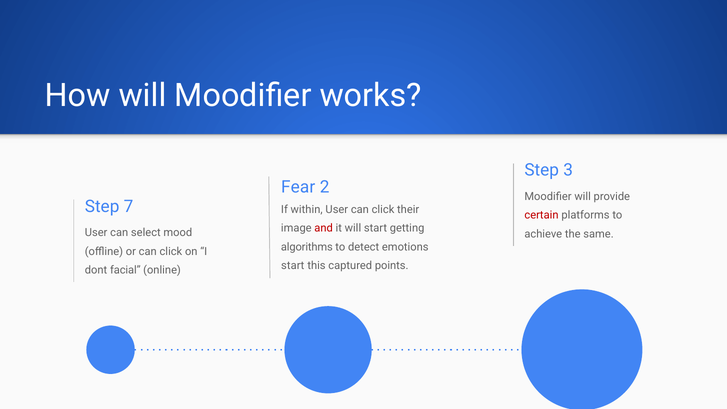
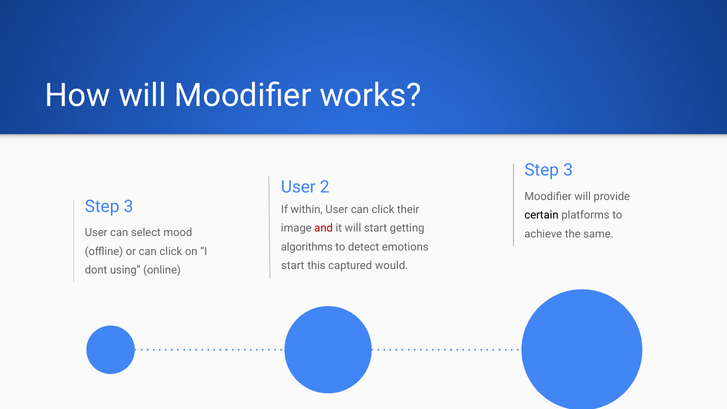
Fear at (298, 187): Fear -> User
7 at (129, 206): 7 -> 3
certain colour: red -> black
points: points -> would
facial: facial -> using
